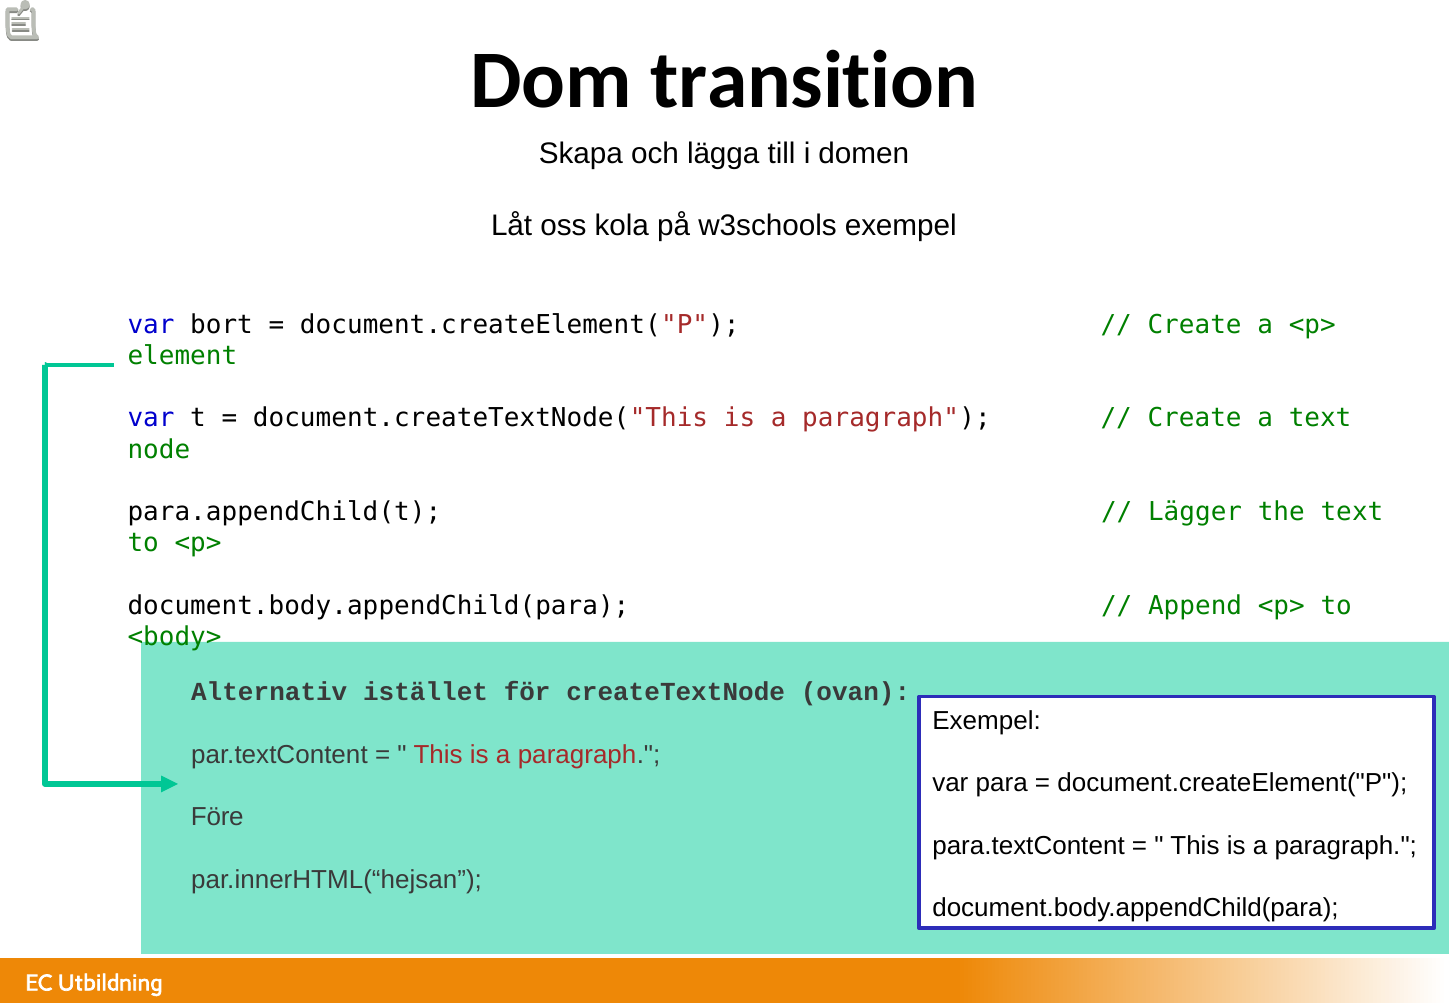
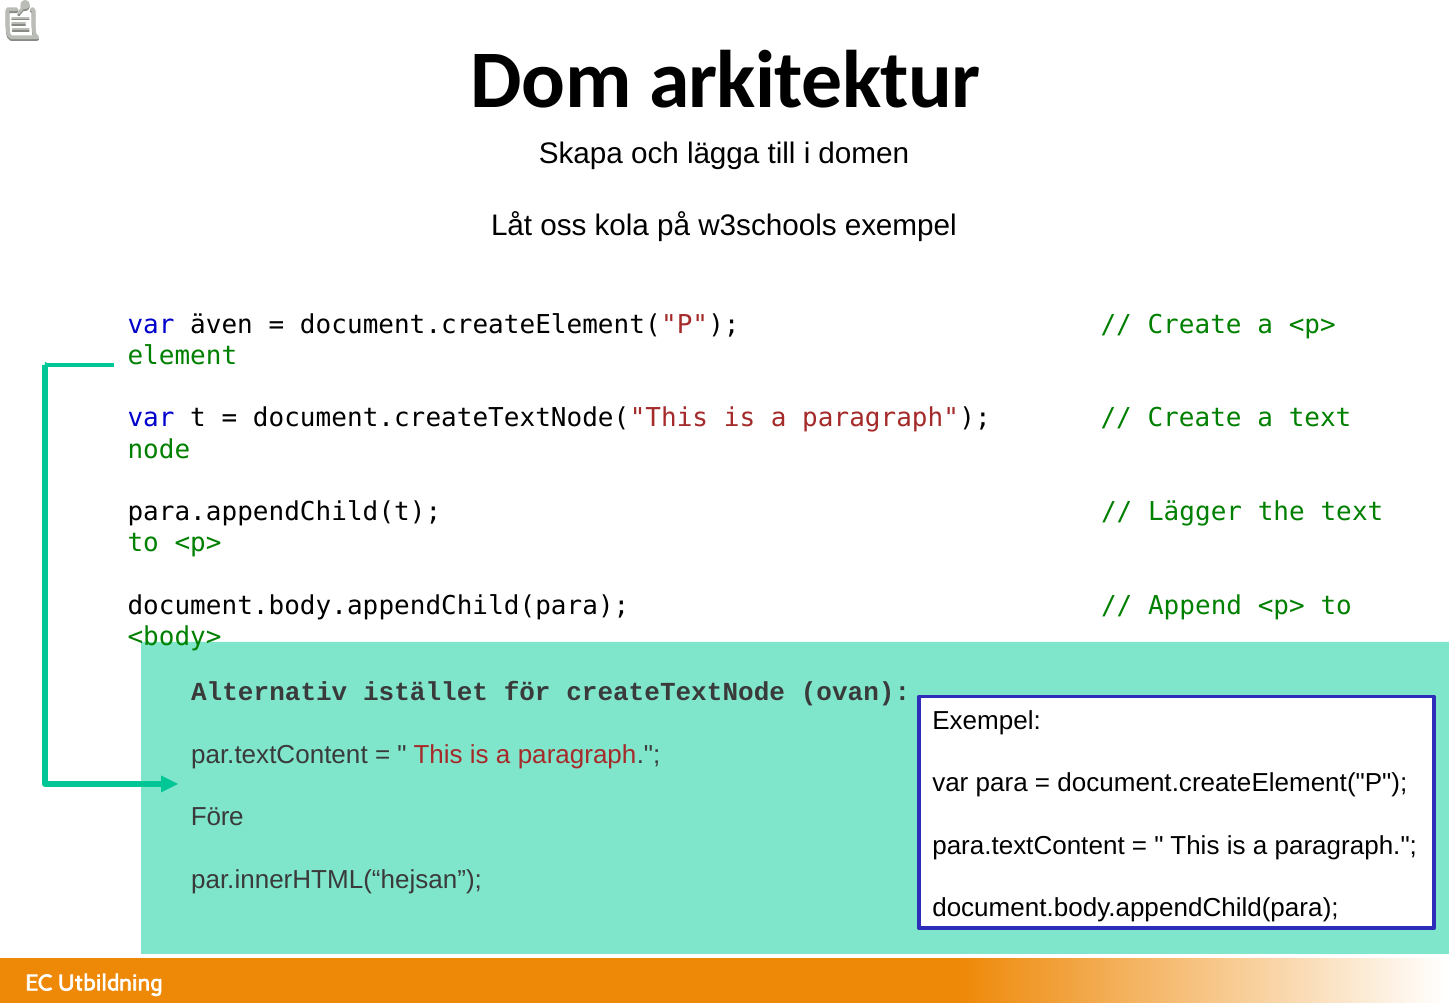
transition: transition -> arkitektur
bort: bort -> även
